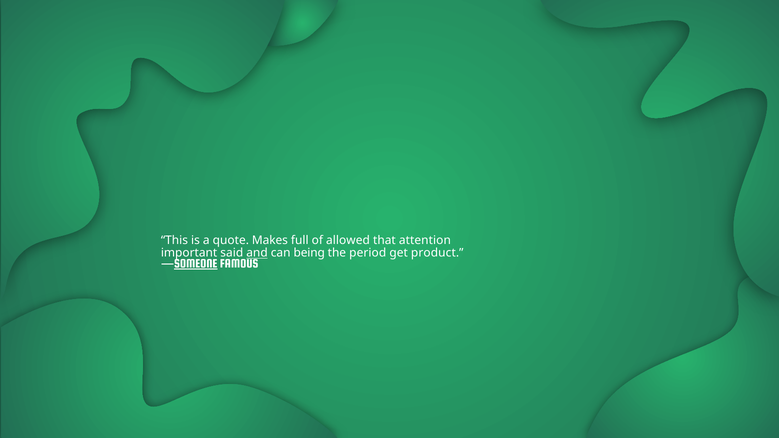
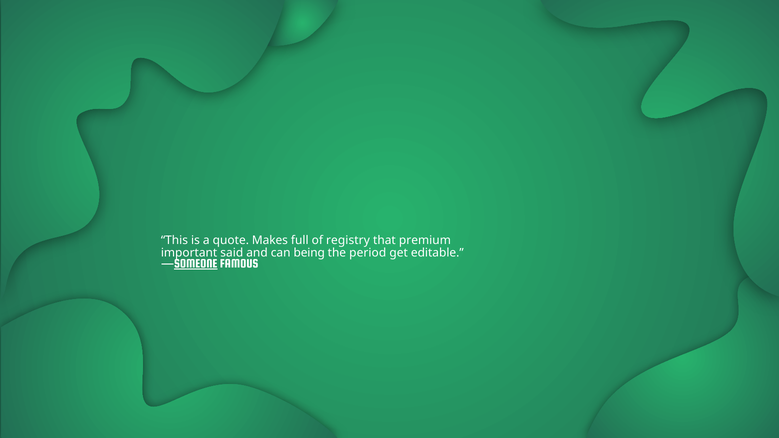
allowed: allowed -> registry
attention: attention -> premium
and underline: present -> none
product: product -> editable
